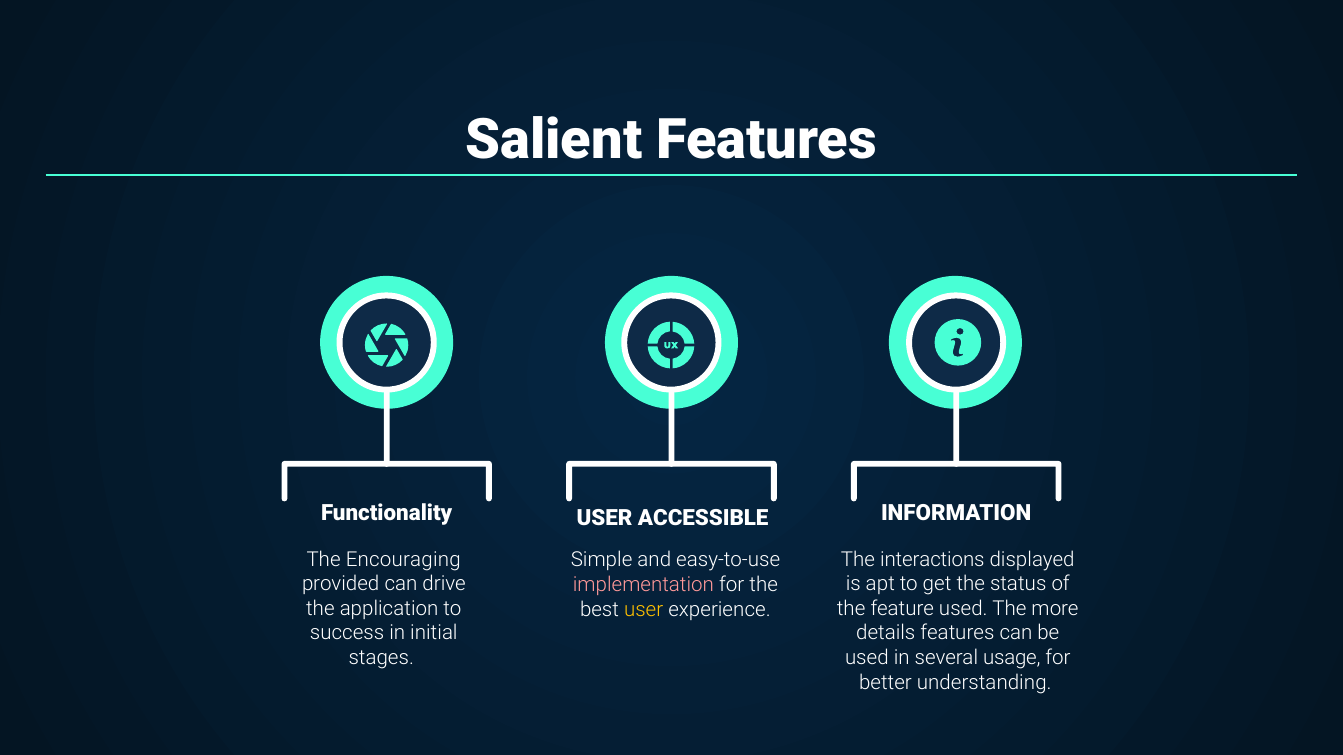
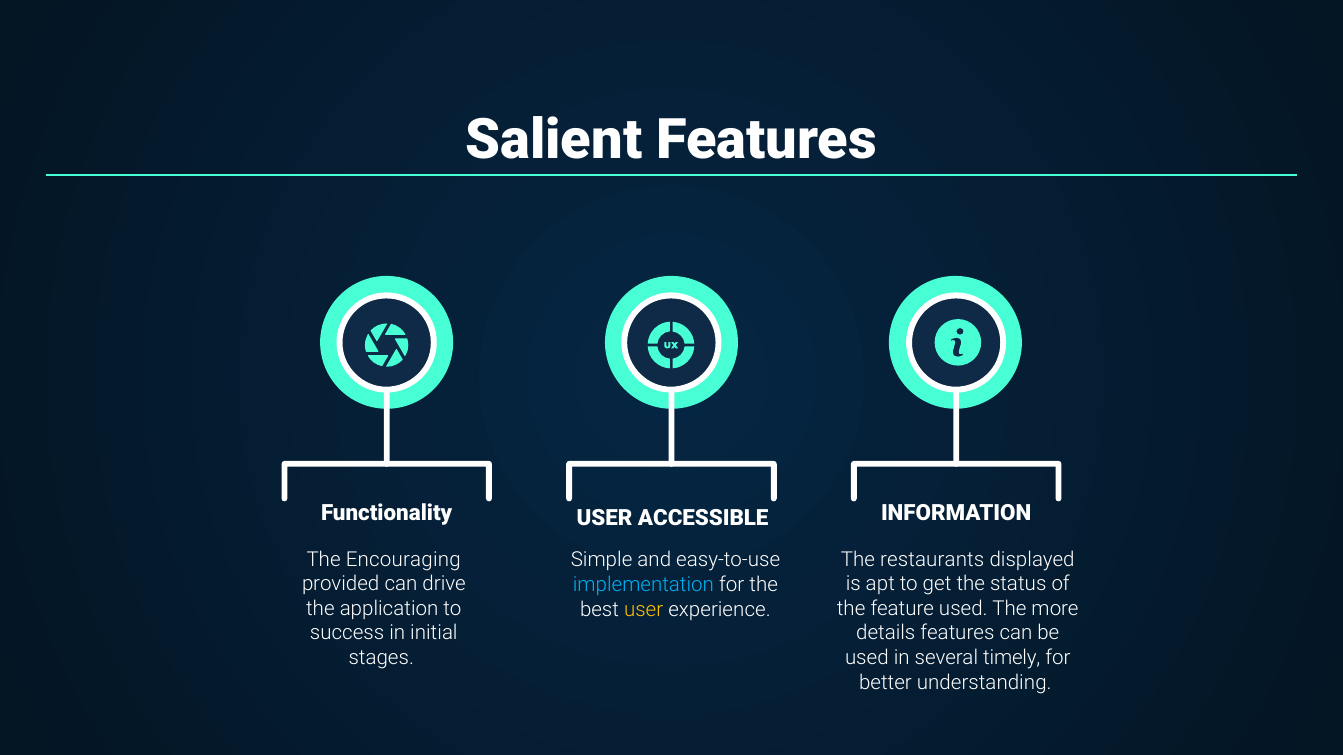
interactions: interactions -> restaurants
implementation colour: pink -> light blue
usage: usage -> timely
